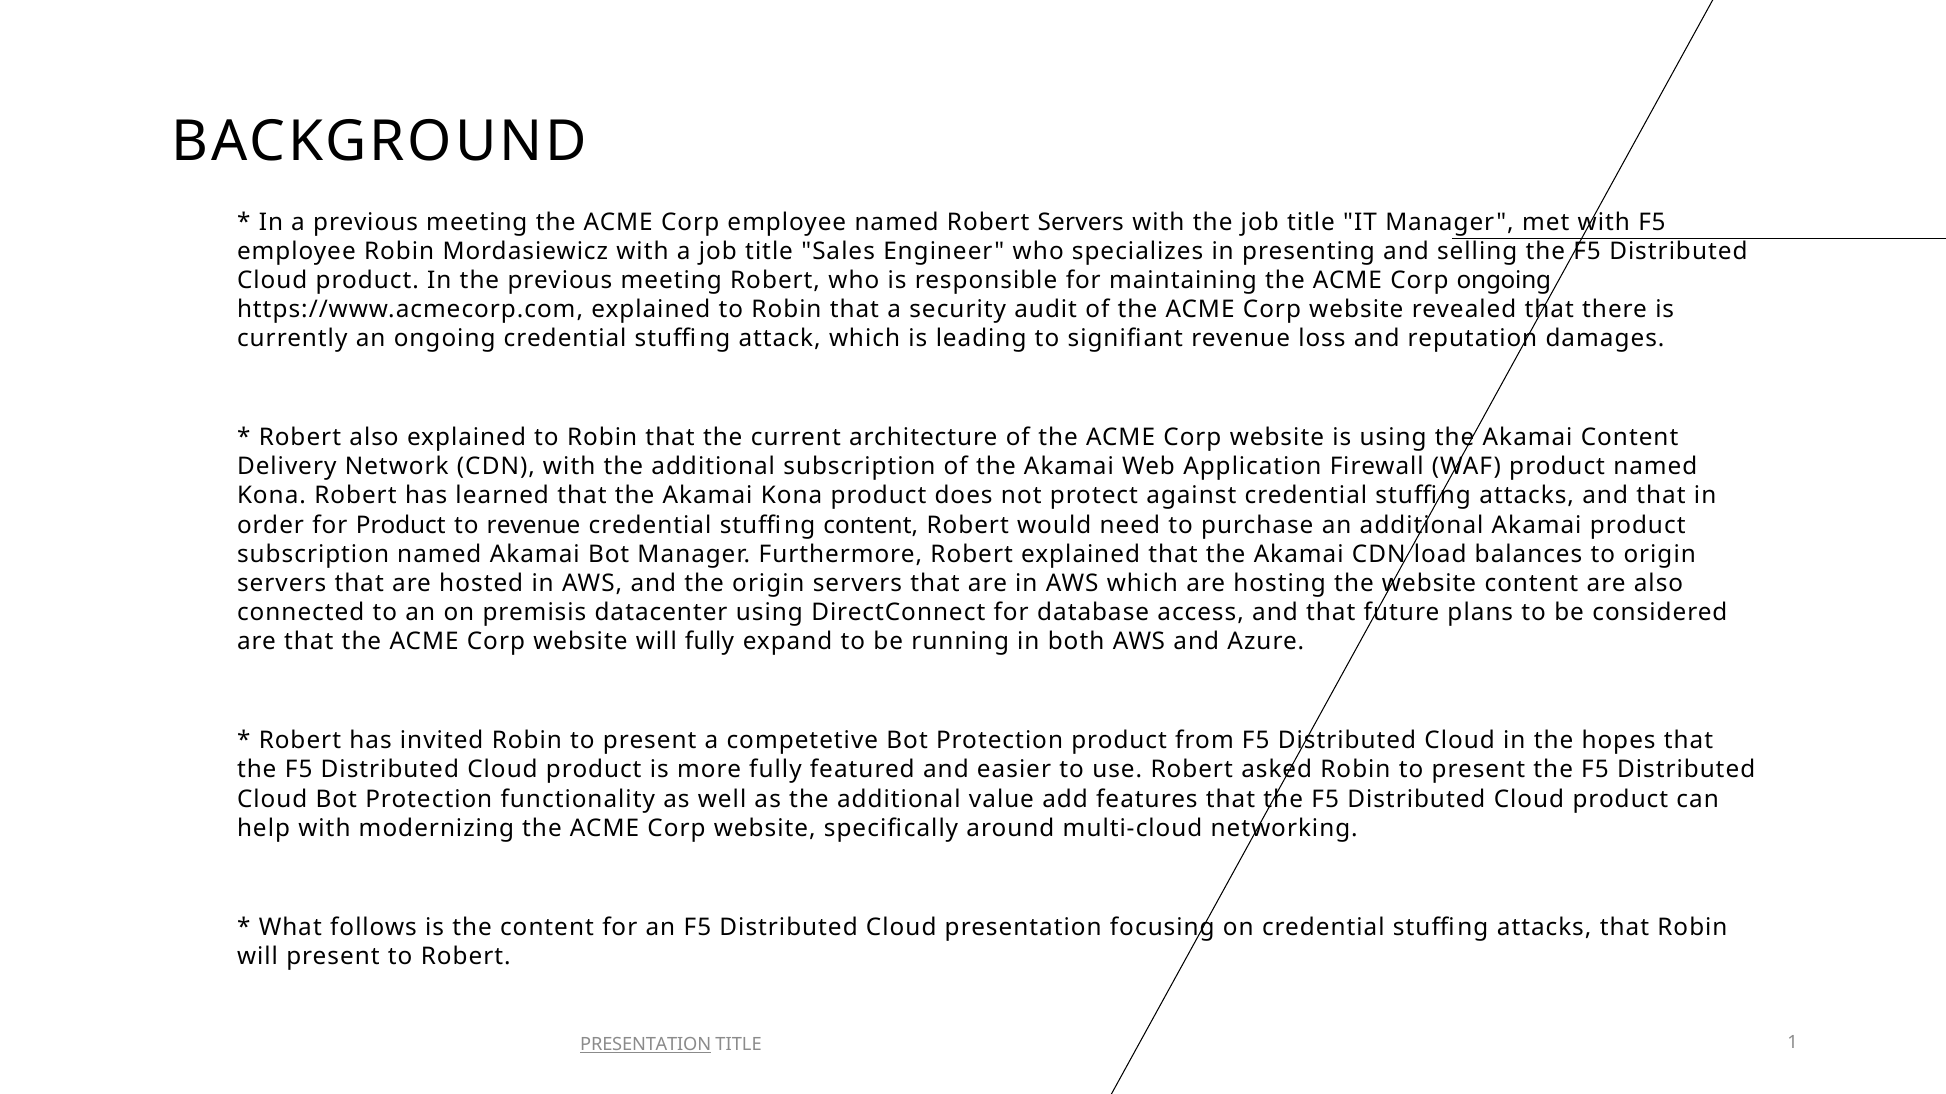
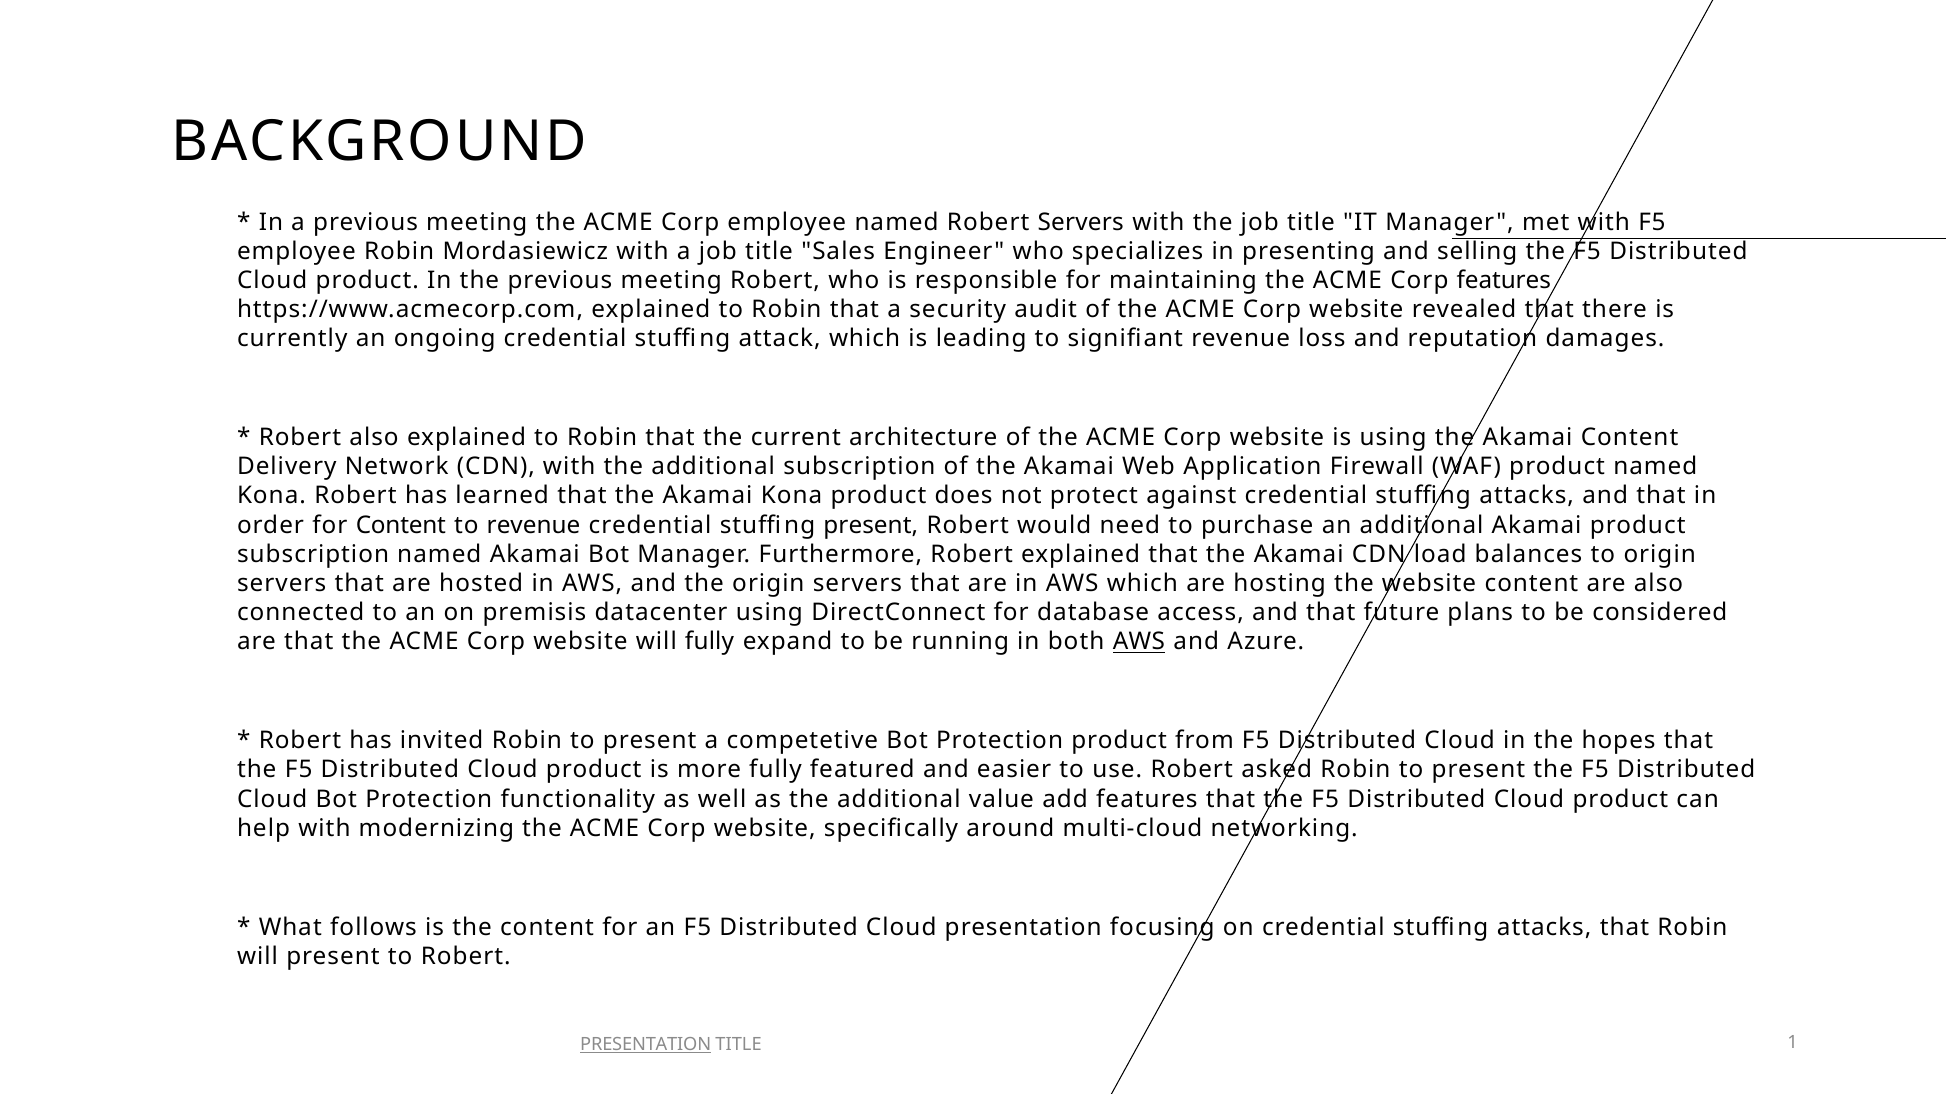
Corp ongoing: ongoing -> features
for Product: Product -> Content
stuffing content: content -> present
AWS at (1139, 642) underline: none -> present
